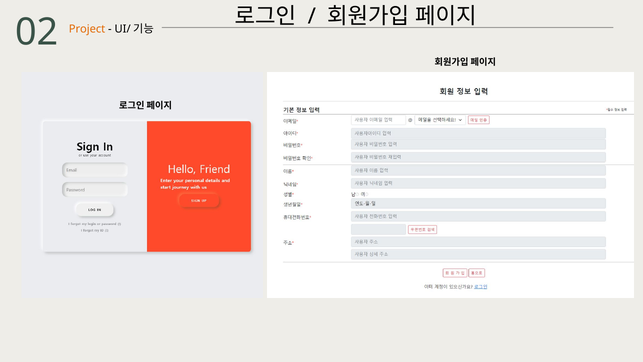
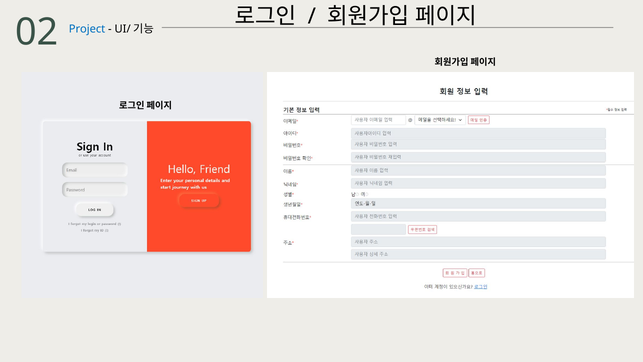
Project colour: orange -> blue
